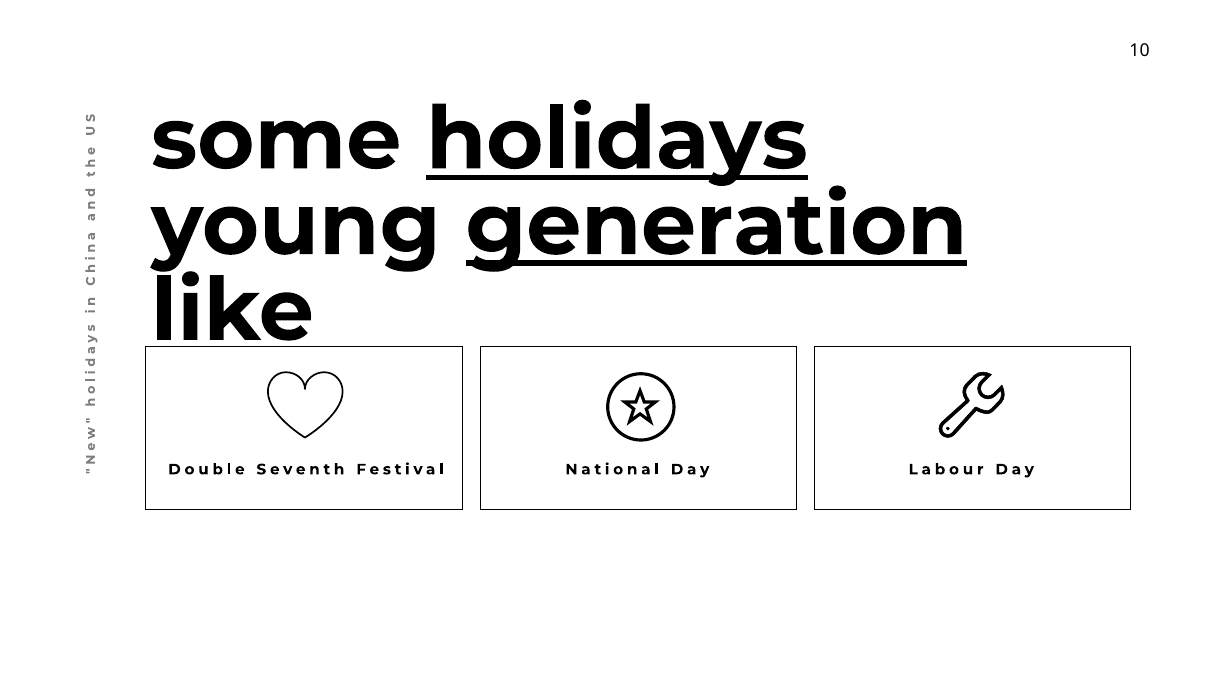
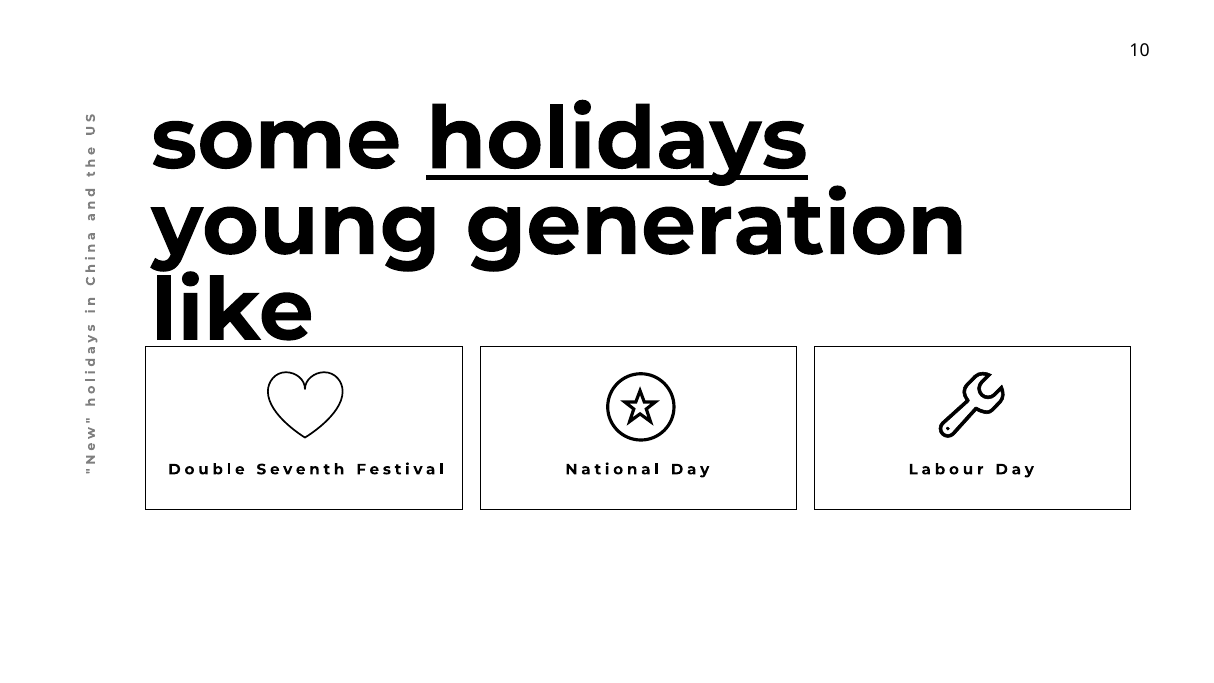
generation underline: present -> none
